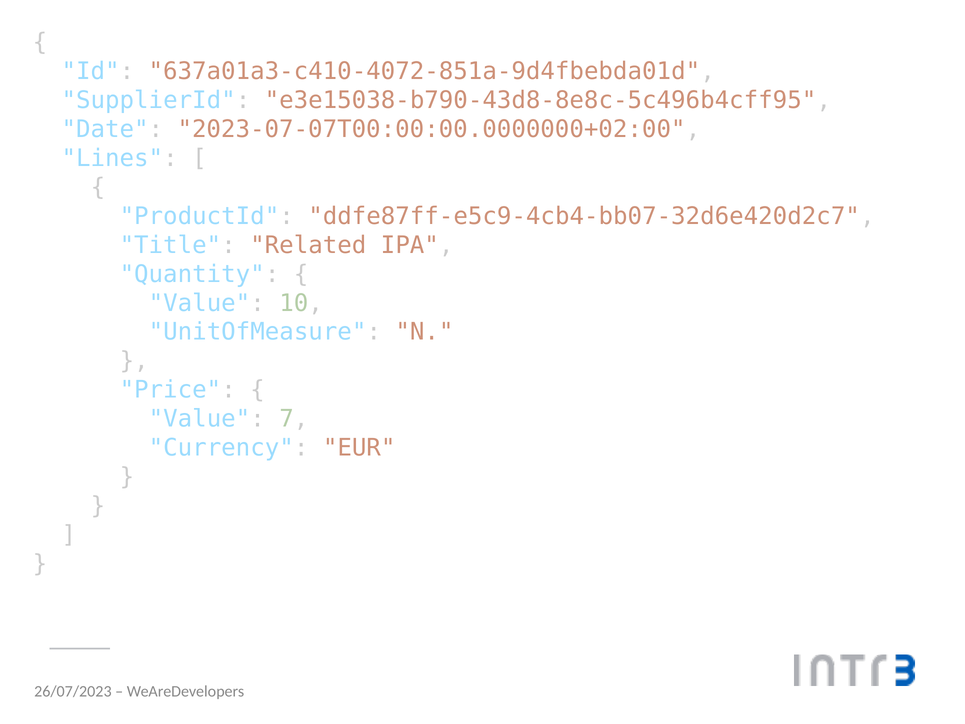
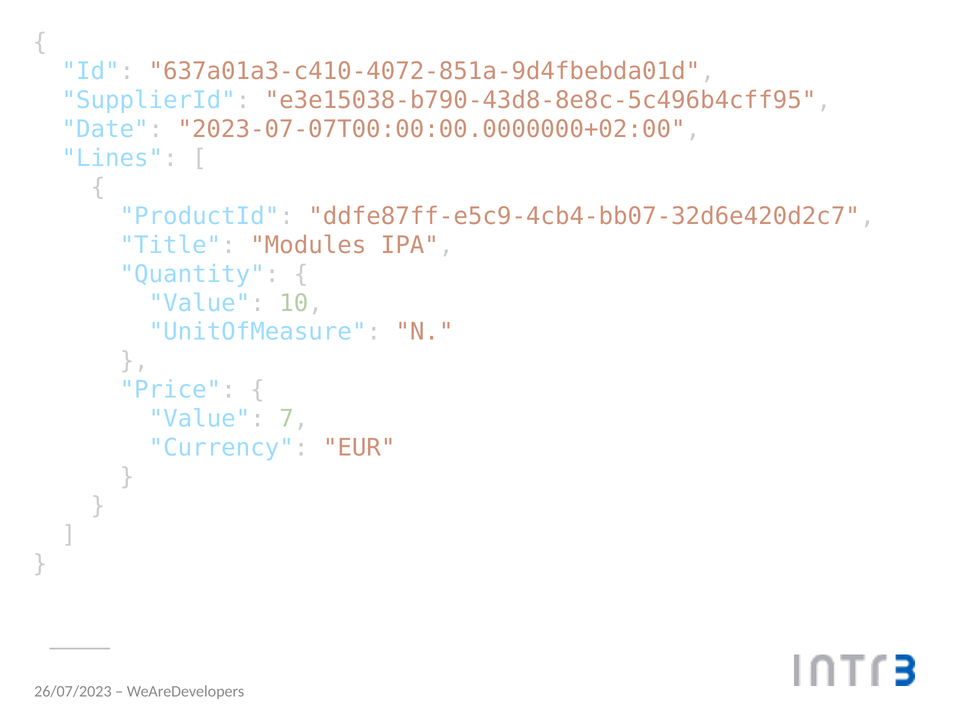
Related: Related -> Modules
